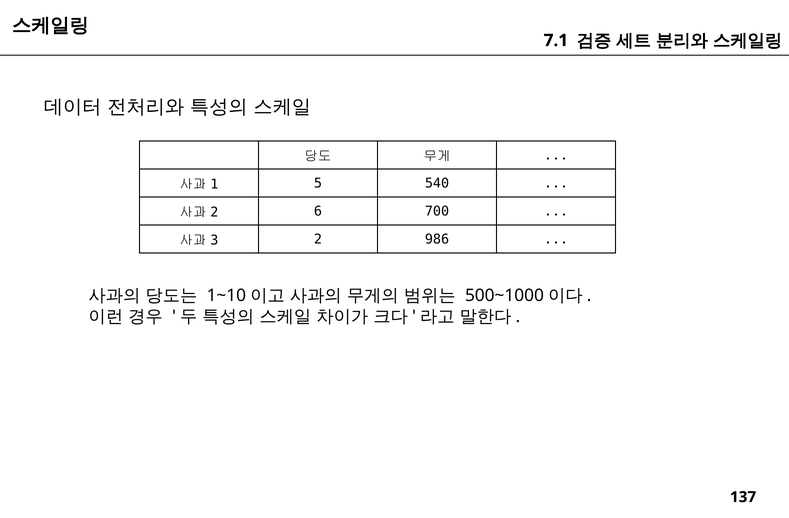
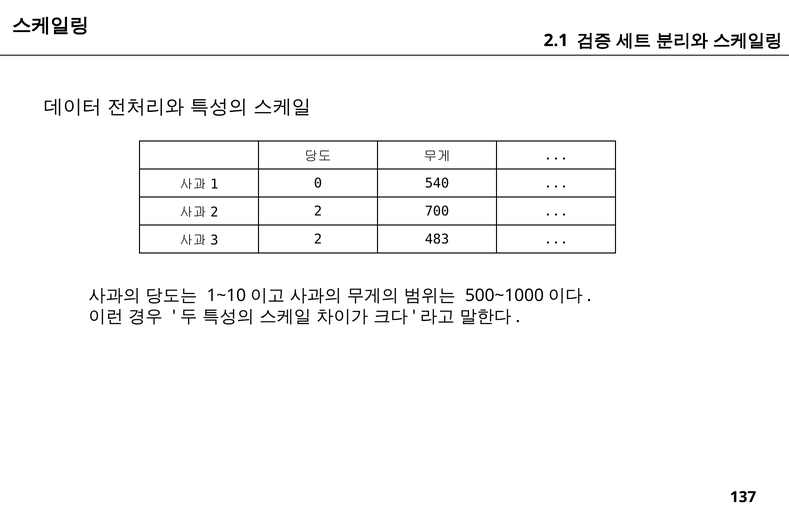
7.1: 7.1 -> 2.1
5: 5 -> 0
2 6: 6 -> 2
986: 986 -> 483
